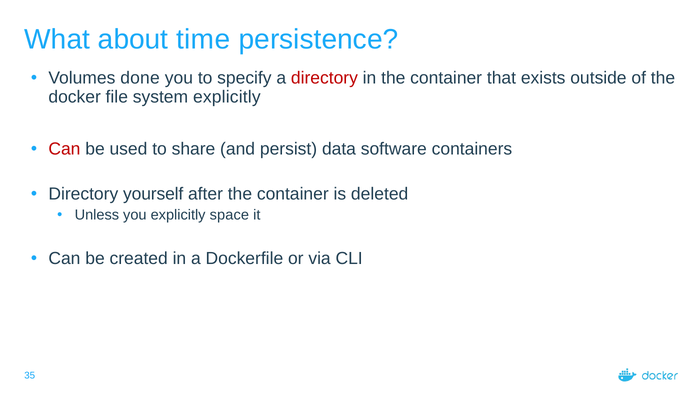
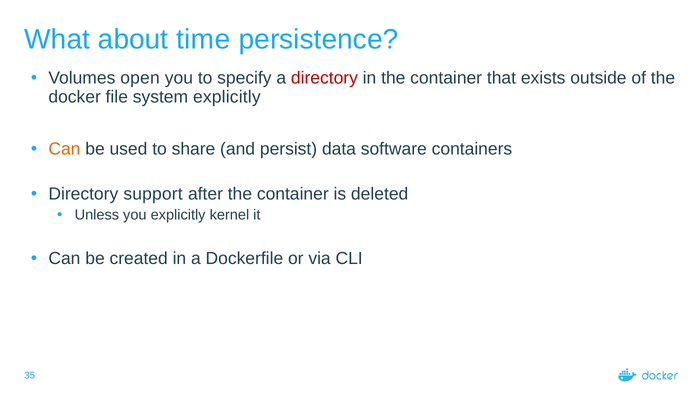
done: done -> open
Can at (64, 149) colour: red -> orange
yourself: yourself -> support
space: space -> kernel
